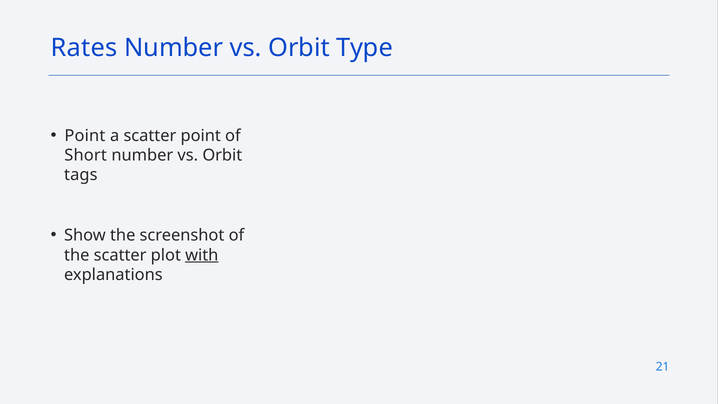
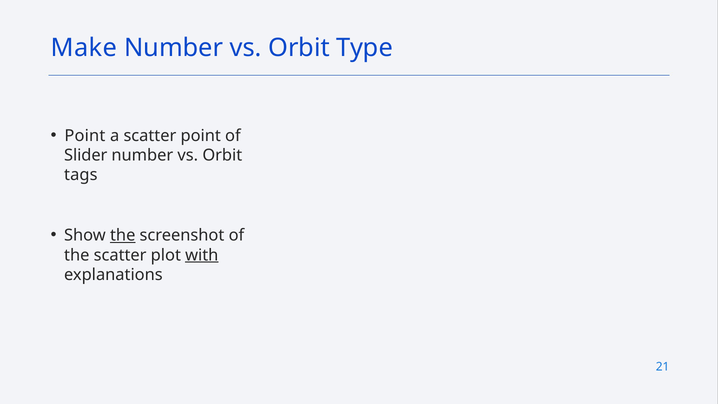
Rates: Rates -> Make
Short: Short -> Slider
the at (123, 235) underline: none -> present
